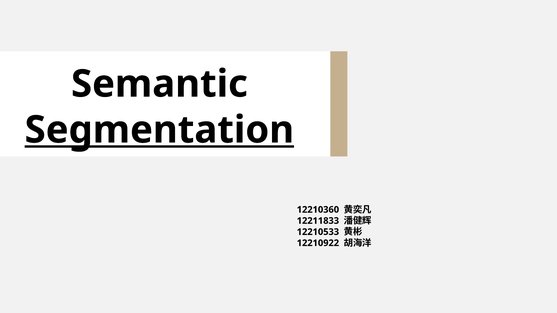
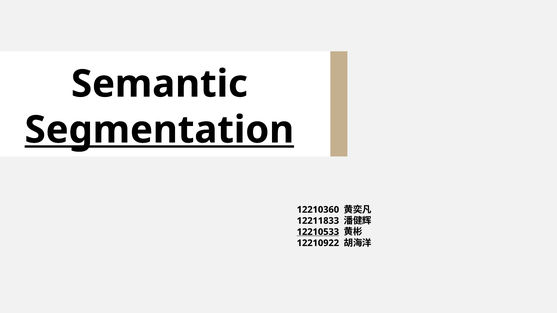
12210533 underline: none -> present
